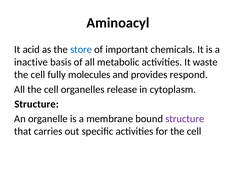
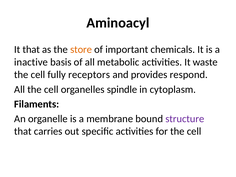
It acid: acid -> that
store colour: blue -> orange
molecules: molecules -> receptors
release: release -> spindle
Structure at (37, 104): Structure -> Filaments
